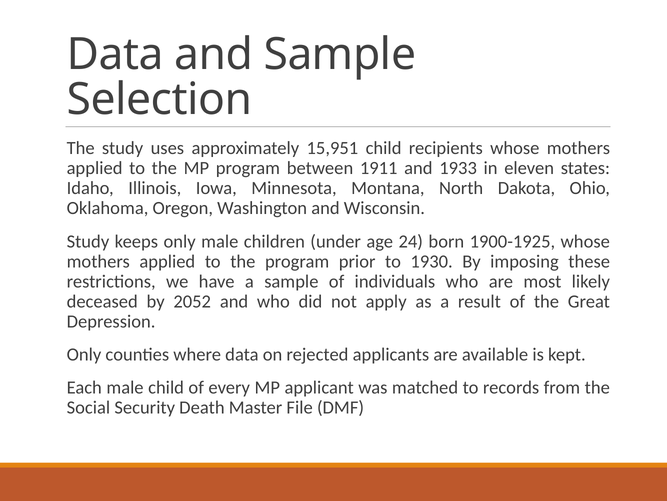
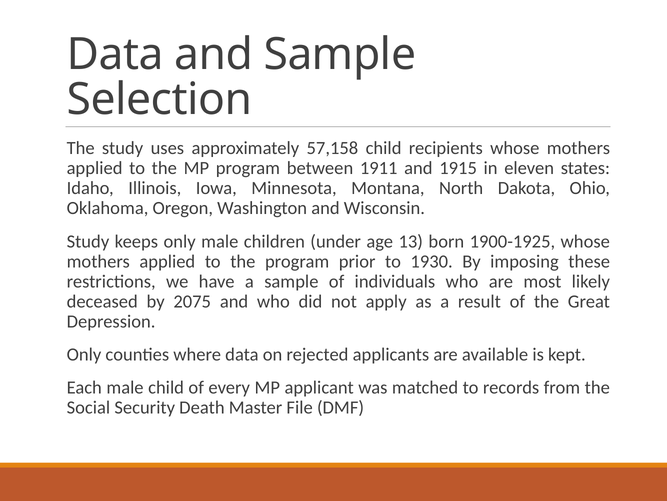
15,951: 15,951 -> 57,158
1933: 1933 -> 1915
24: 24 -> 13
2052: 2052 -> 2075
